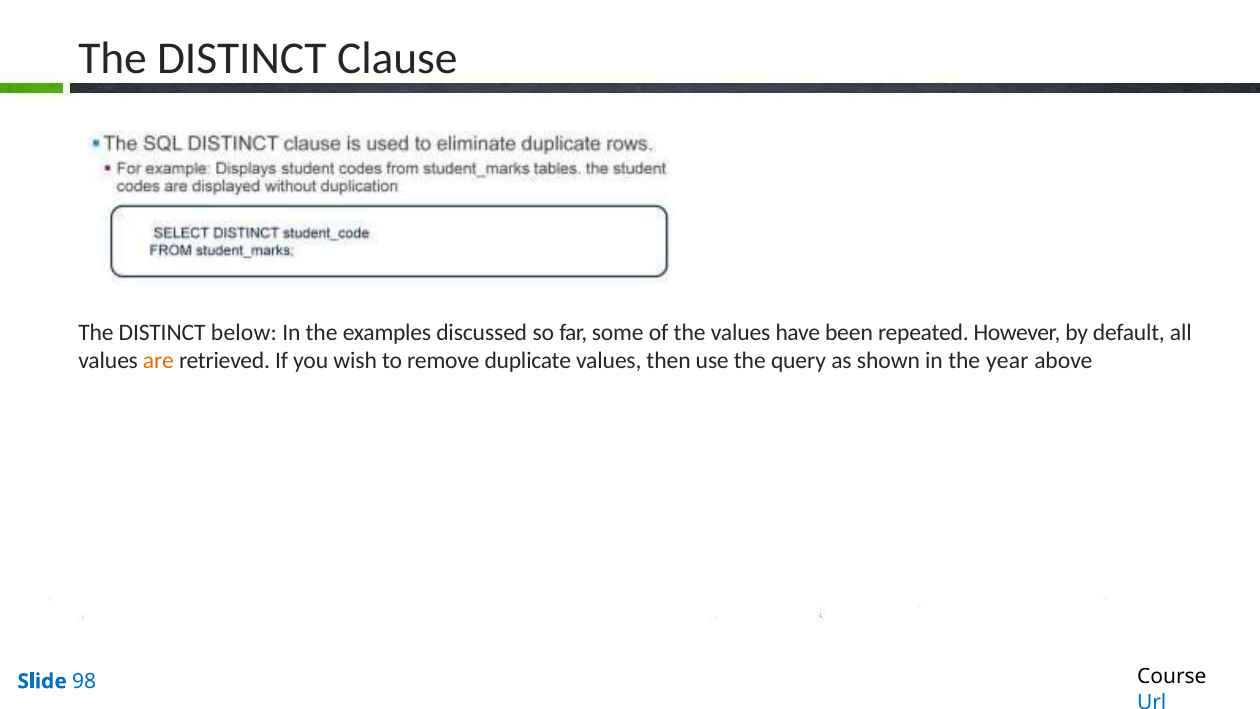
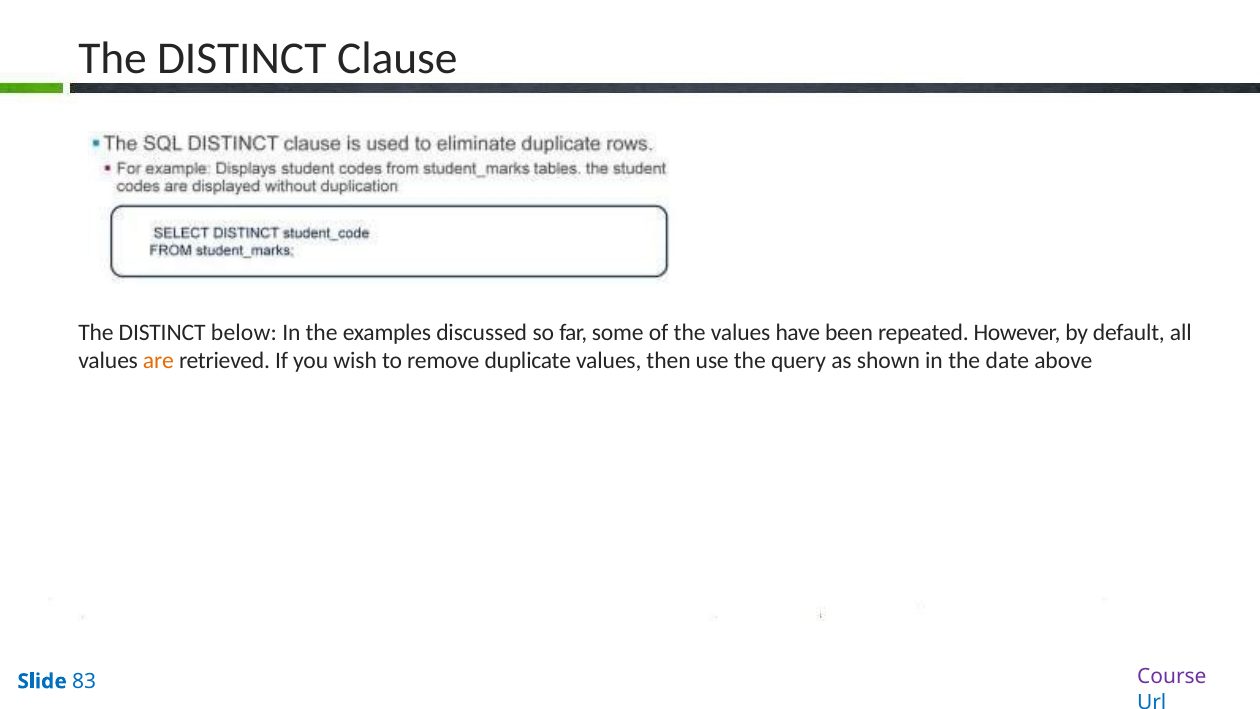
year: year -> date
Course colour: black -> purple
98: 98 -> 83
